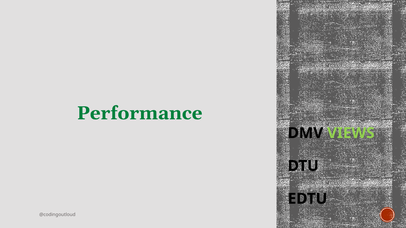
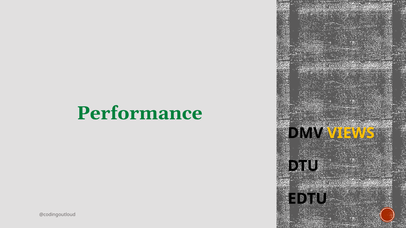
VIEWS colour: light green -> yellow
